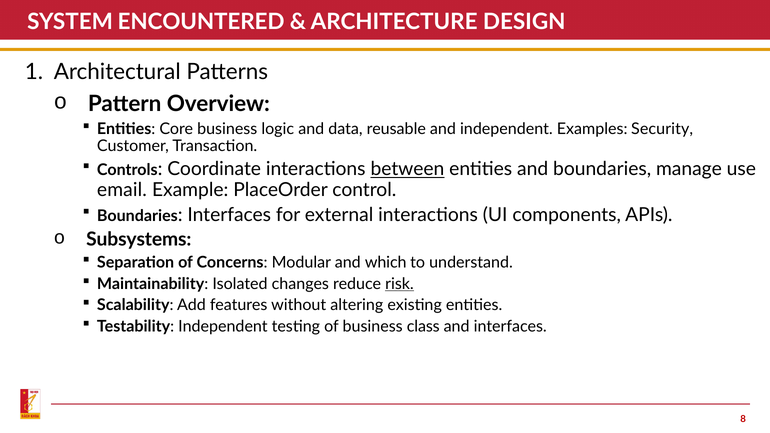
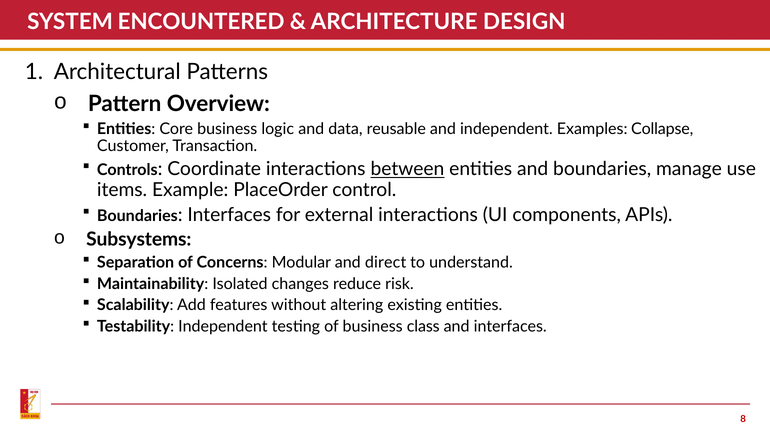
Security: Security -> Collapse
email: email -> items
which: which -> direct
risk underline: present -> none
